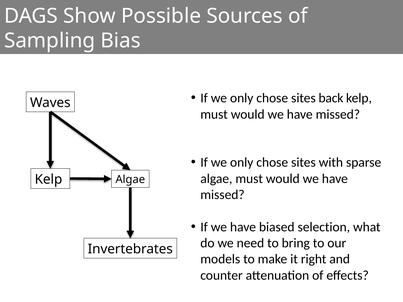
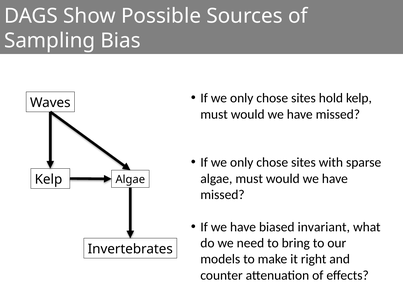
back: back -> hold
selection: selection -> invariant
